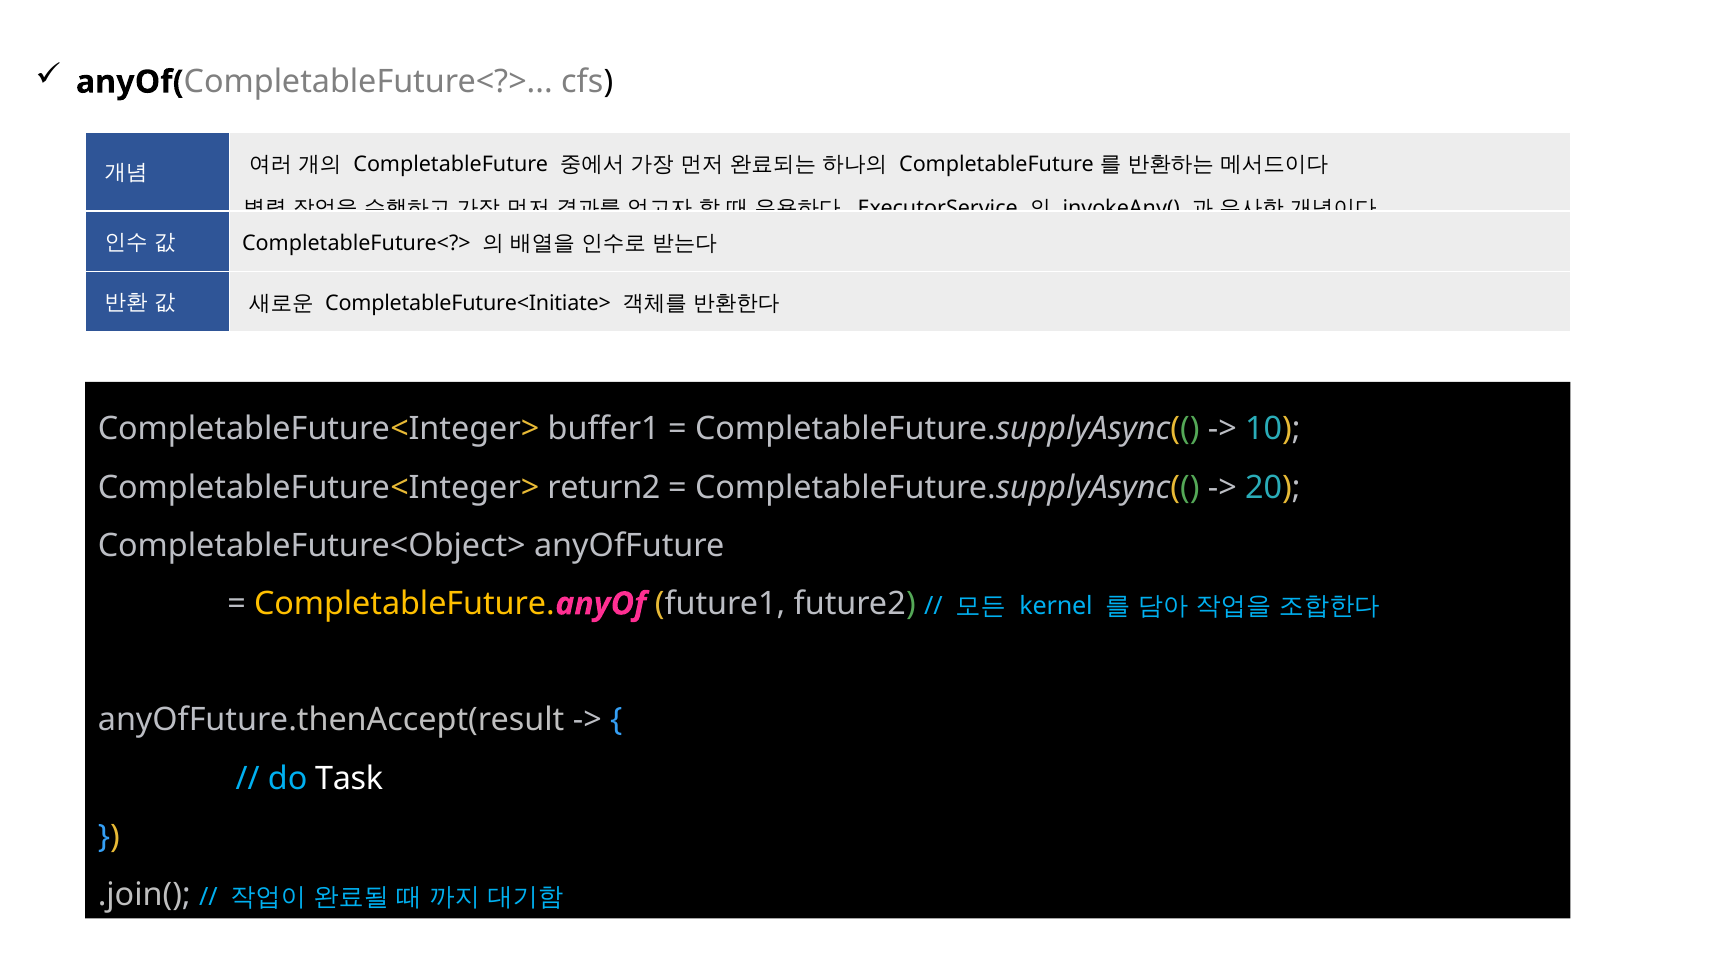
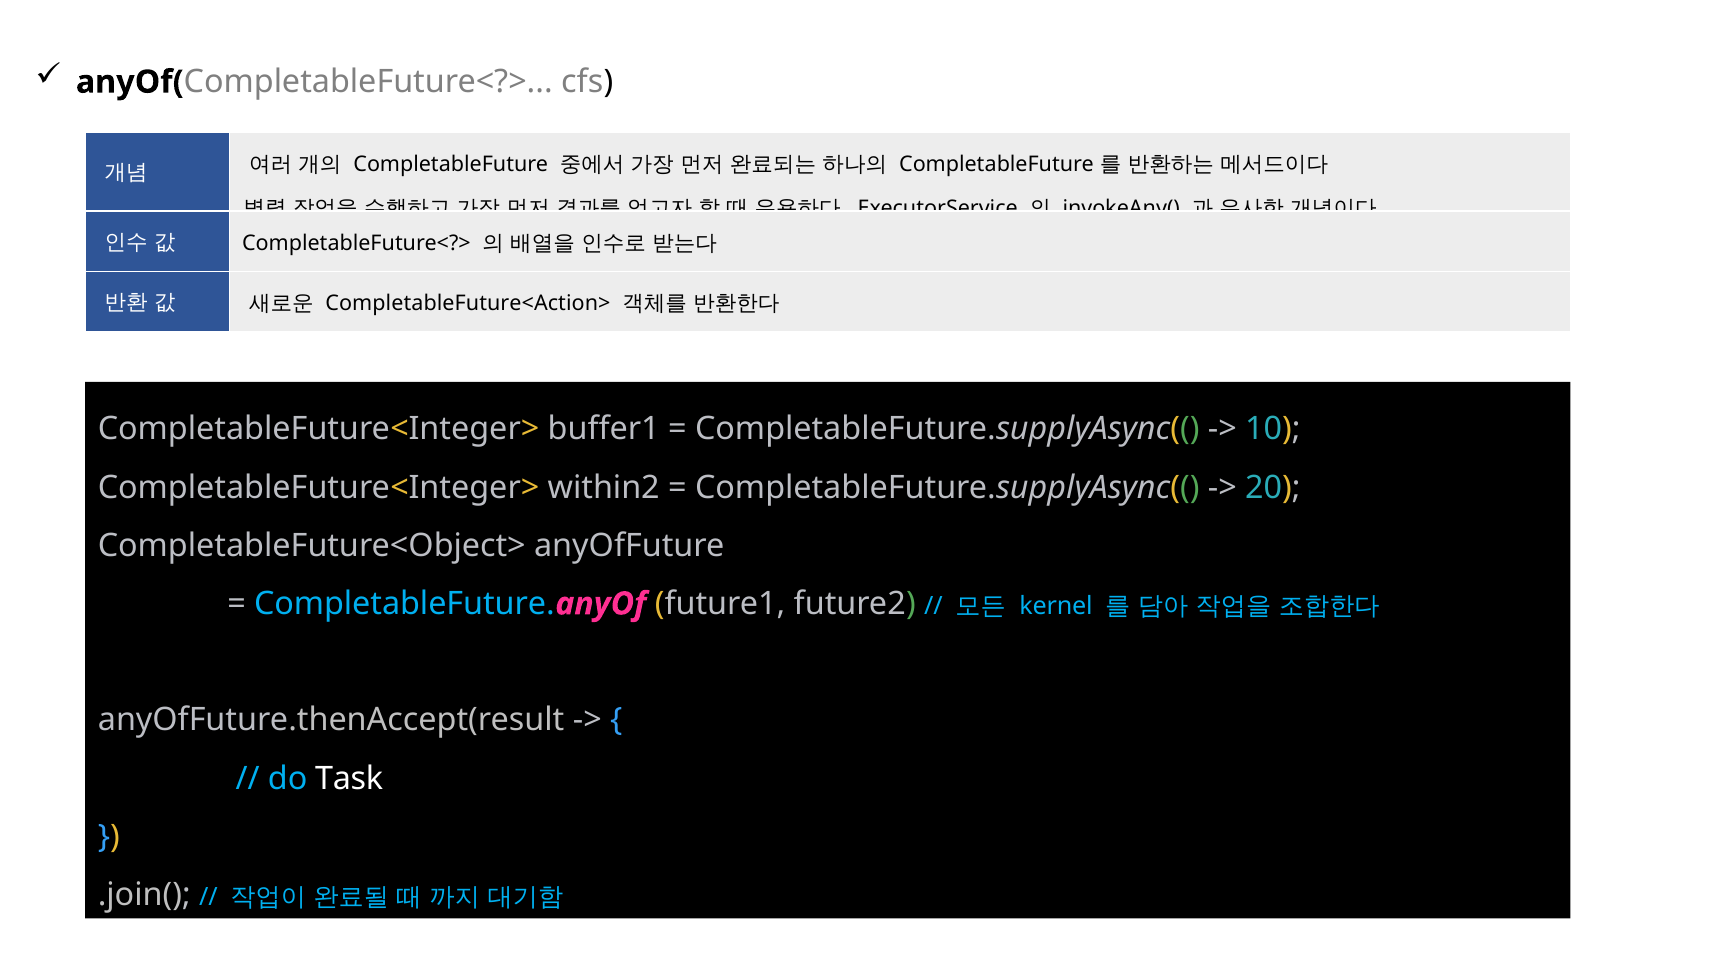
CompletableFuture<Initiate>: CompletableFuture<Initiate> -> CompletableFuture<Action>
return2: return2 -> within2
CompletableFuture at (404, 604) colour: yellow -> light blue
